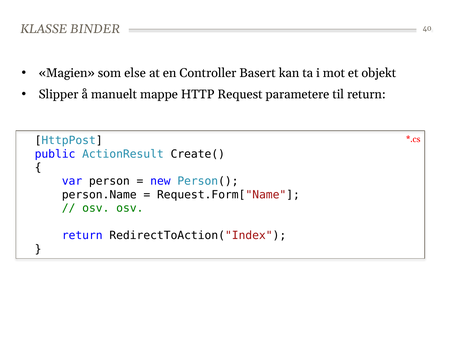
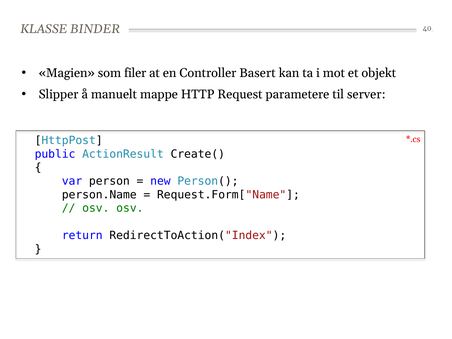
else: else -> filer
til return: return -> server
